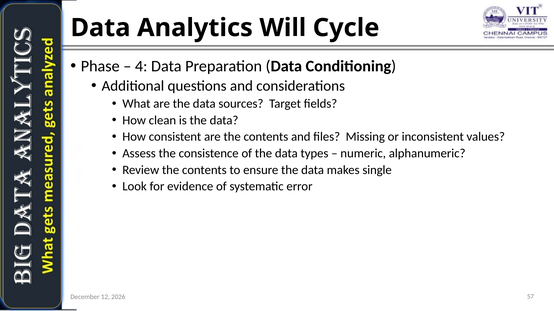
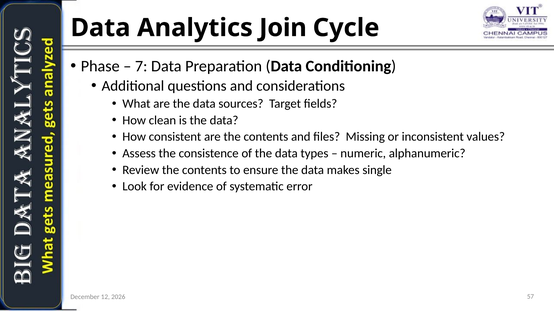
Will: Will -> Join
4: 4 -> 7
